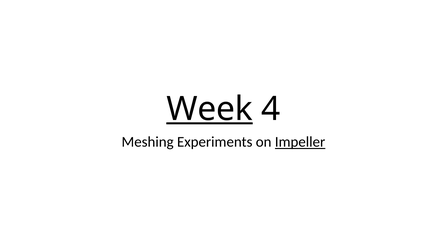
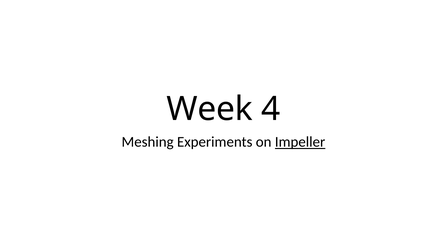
Week underline: present -> none
